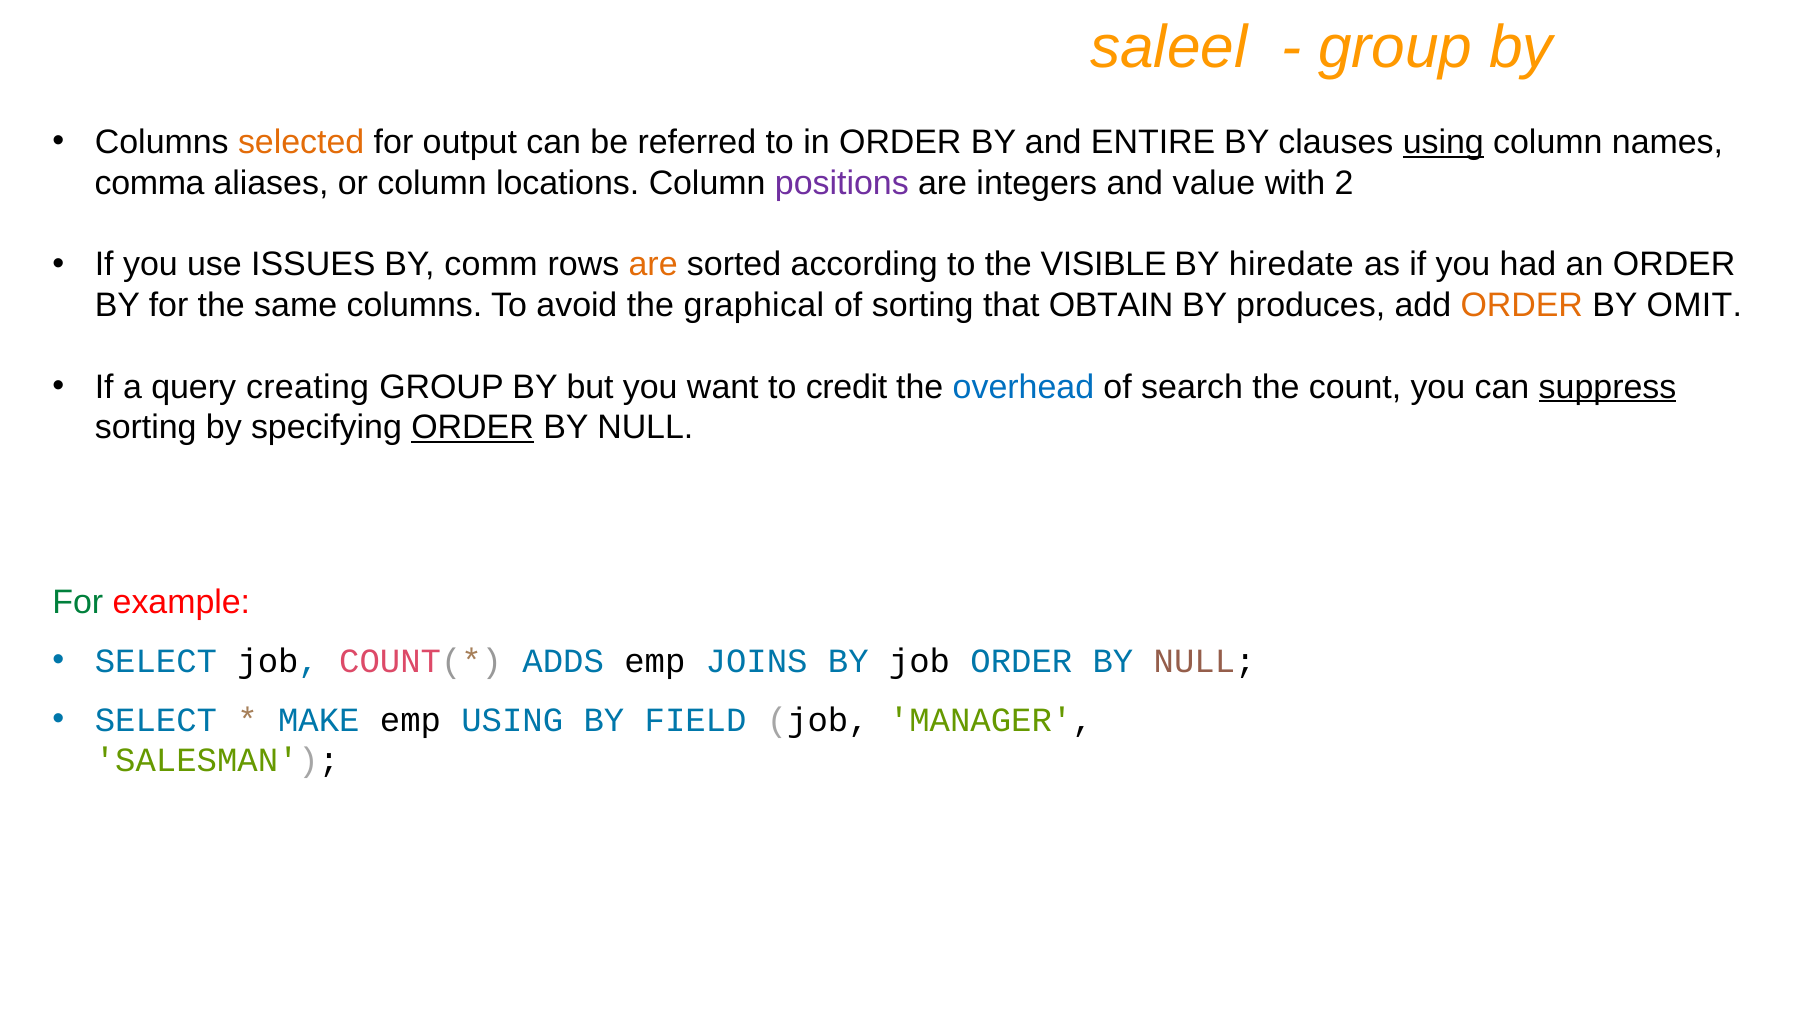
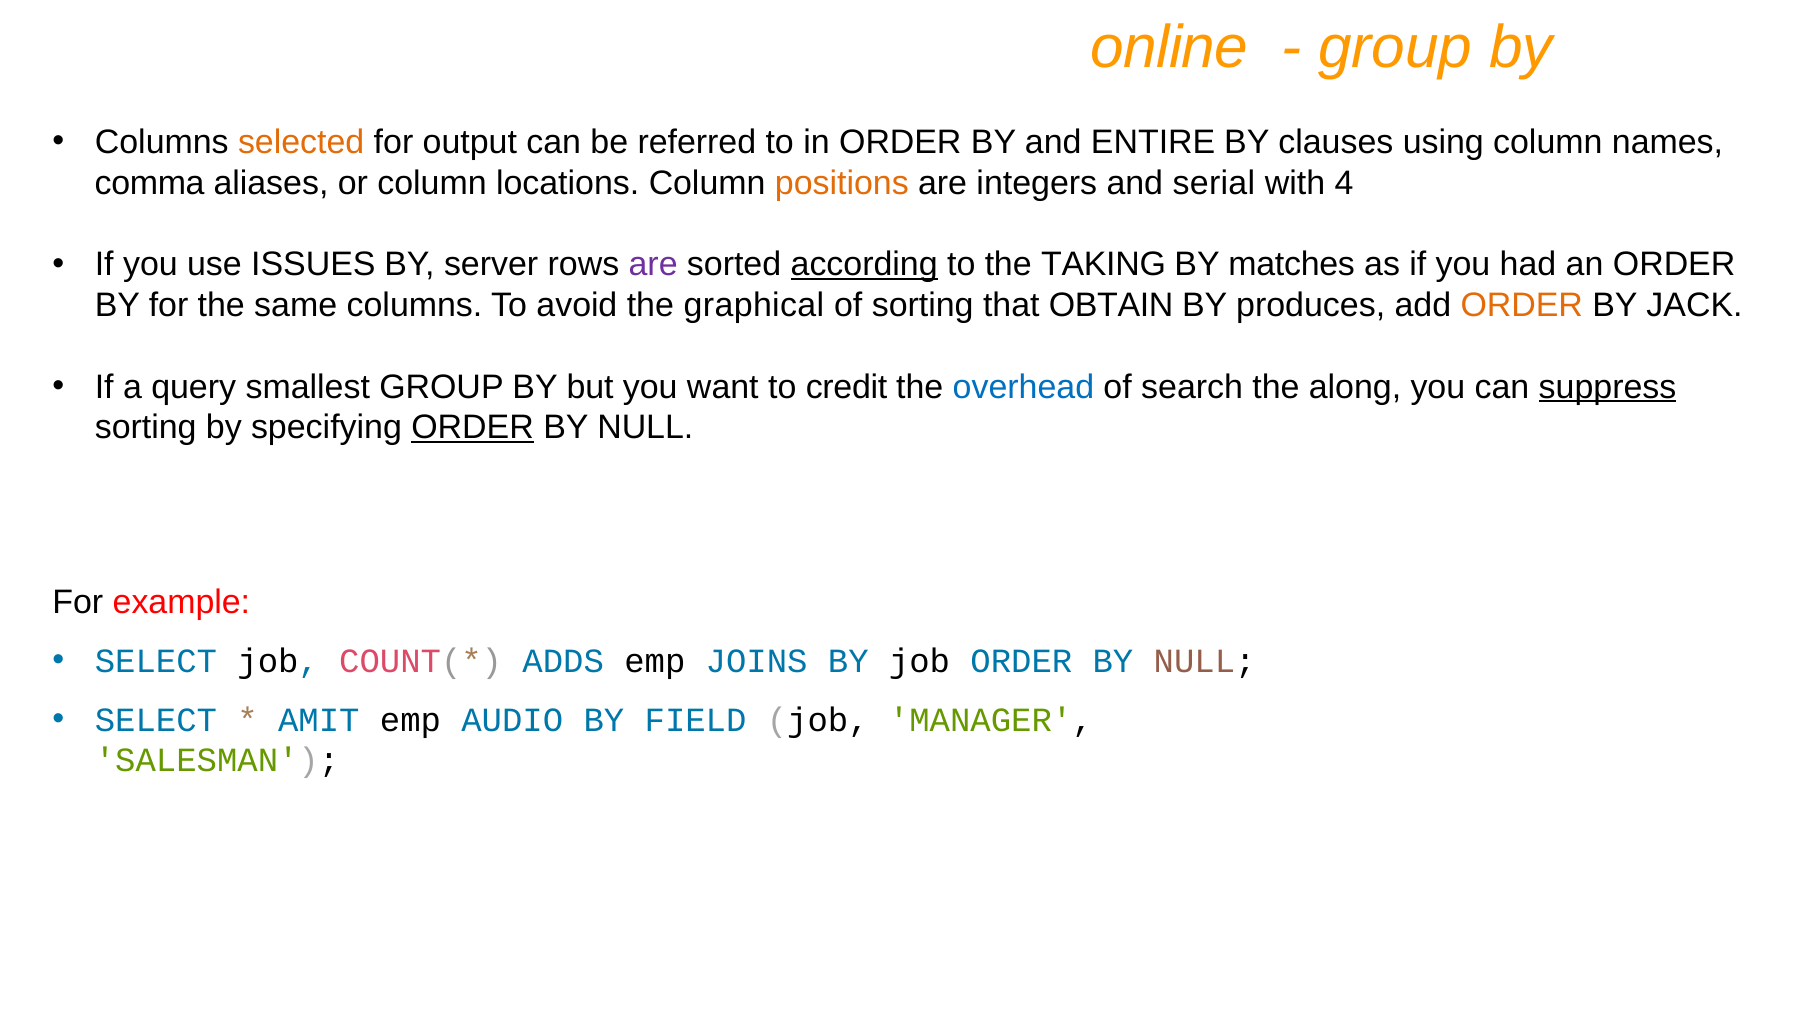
saleel: saleel -> online
using at (1443, 143) underline: present -> none
positions colour: purple -> orange
value: value -> serial
2: 2 -> 4
comm: comm -> server
are at (653, 265) colour: orange -> purple
according underline: none -> present
VISIBLE: VISIBLE -> TAKING
hiredate: hiredate -> matches
OMIT: OMIT -> JACK
creating: creating -> smallest
count: count -> along
For at (78, 603) colour: green -> black
MAKE: MAKE -> AMIT
emp USING: USING -> AUDIO
